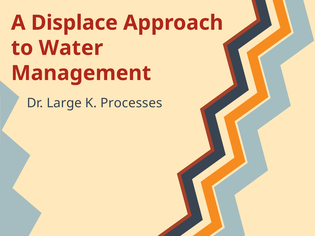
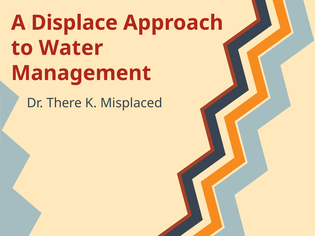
Large: Large -> There
Processes: Processes -> Misplaced
